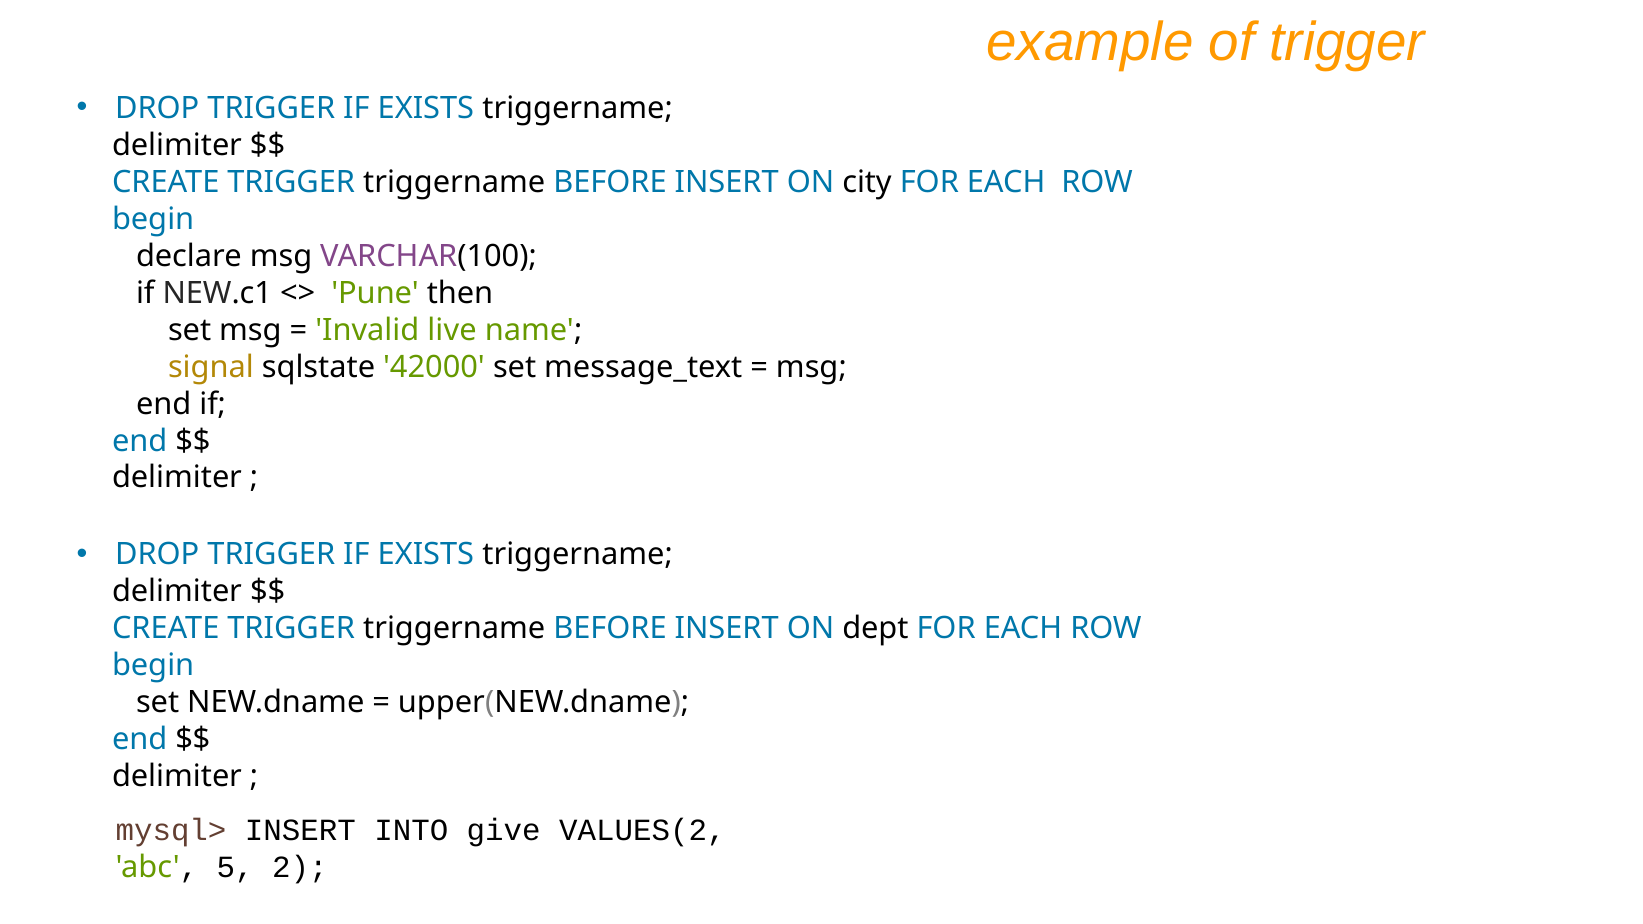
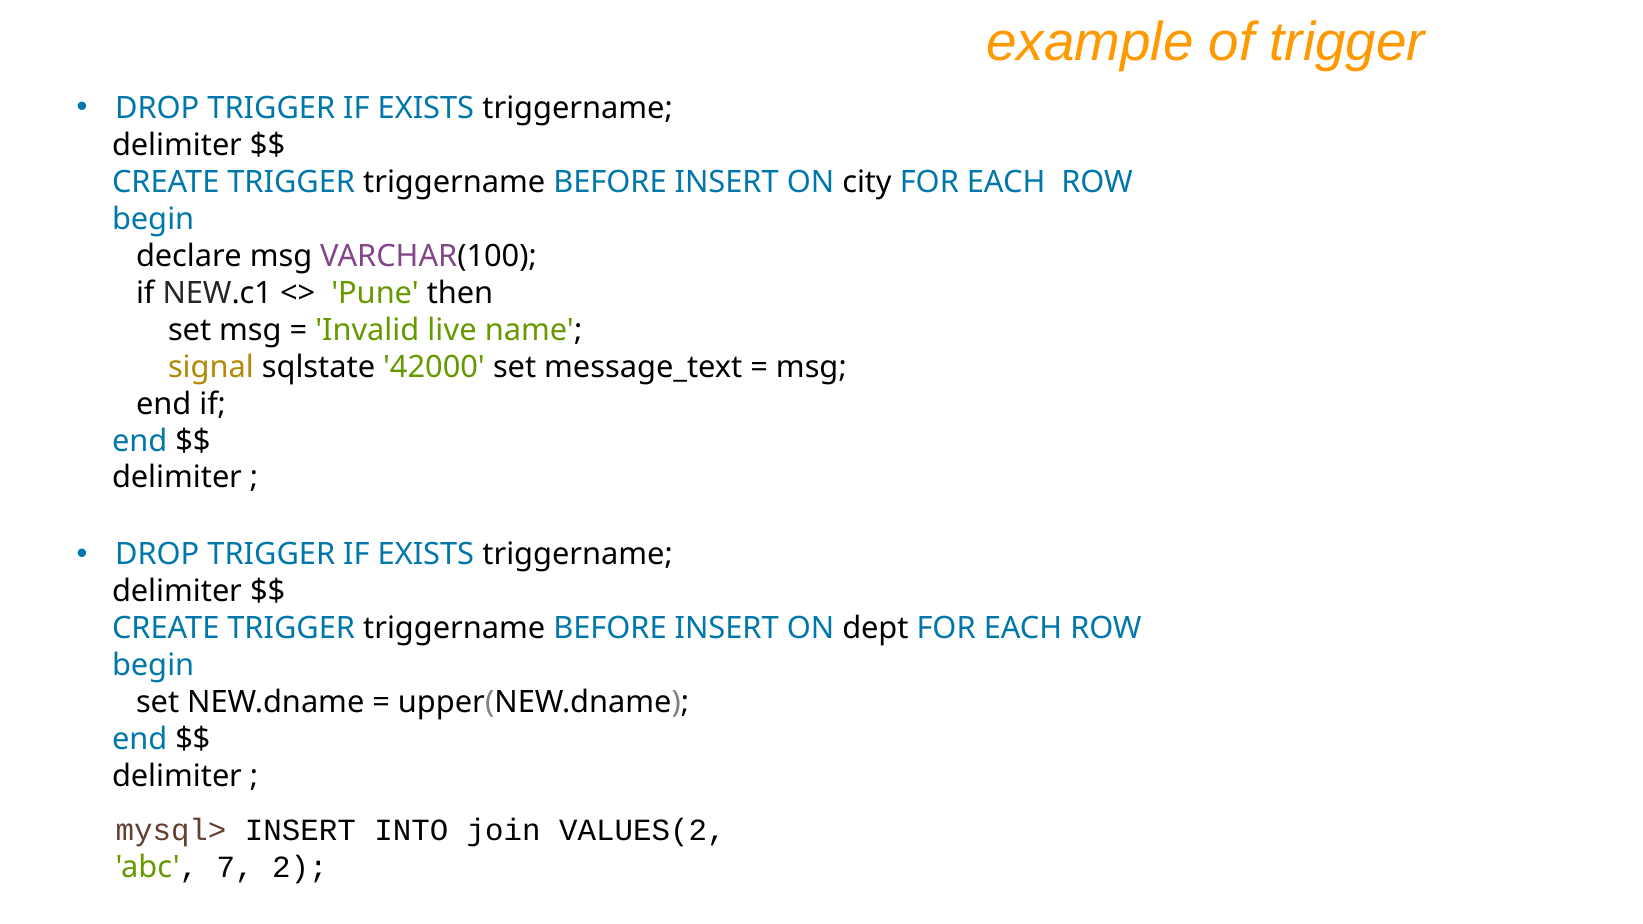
give: give -> join
5: 5 -> 7
